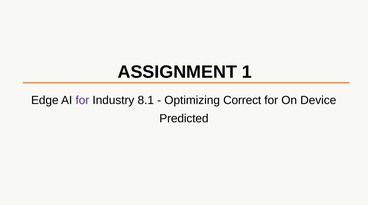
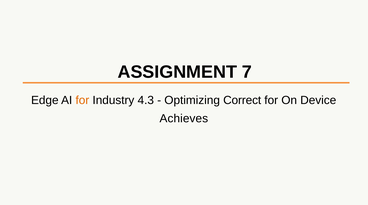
1: 1 -> 7
for at (82, 100) colour: purple -> orange
8.1: 8.1 -> 4.3
Predicted: Predicted -> Achieves
